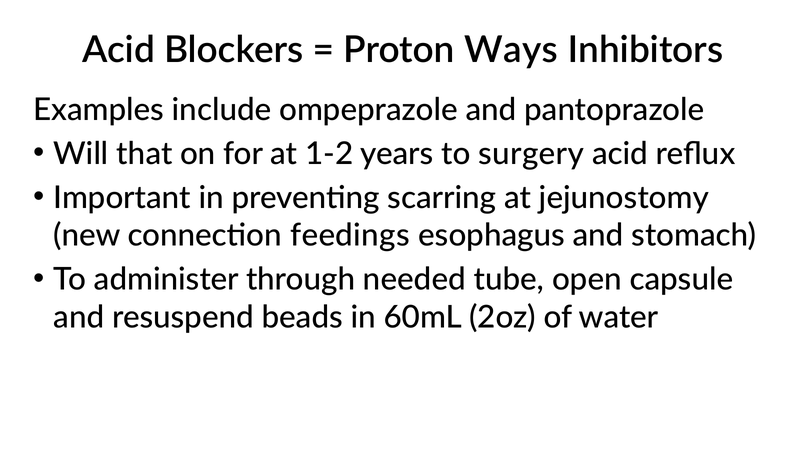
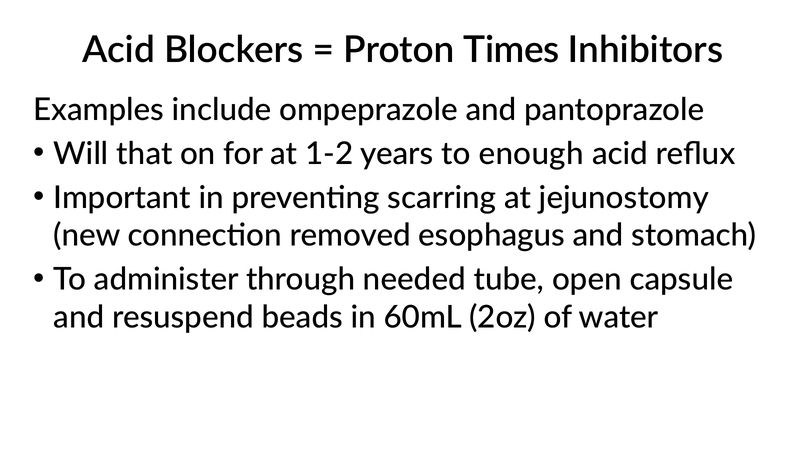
Ways: Ways -> Times
surgery: surgery -> enough
feedings: feedings -> removed
